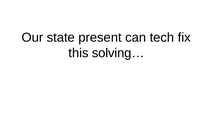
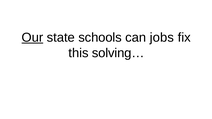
Our underline: none -> present
present: present -> schools
tech: tech -> jobs
